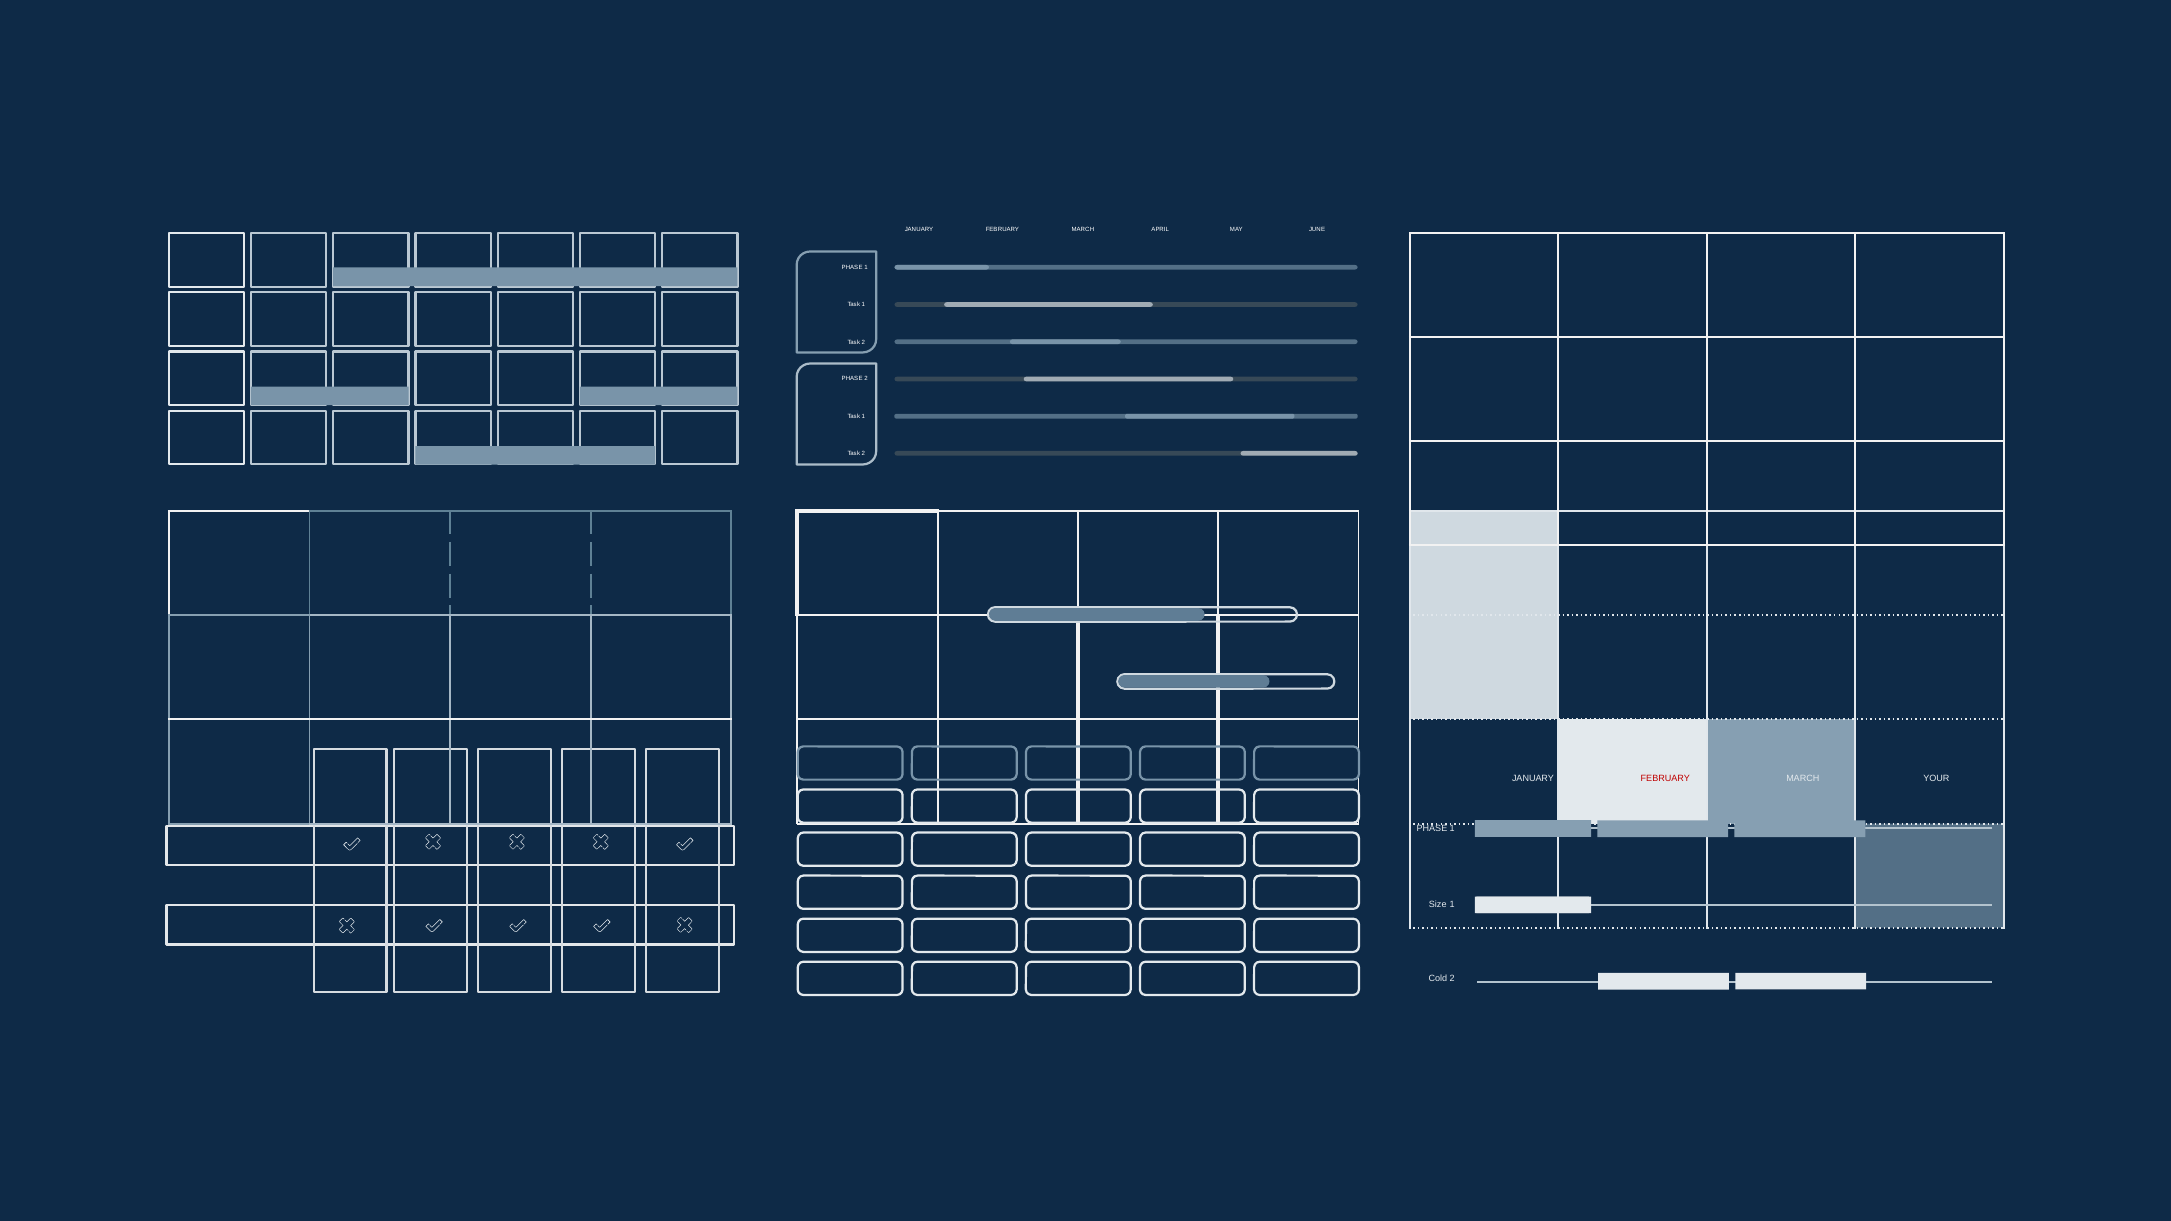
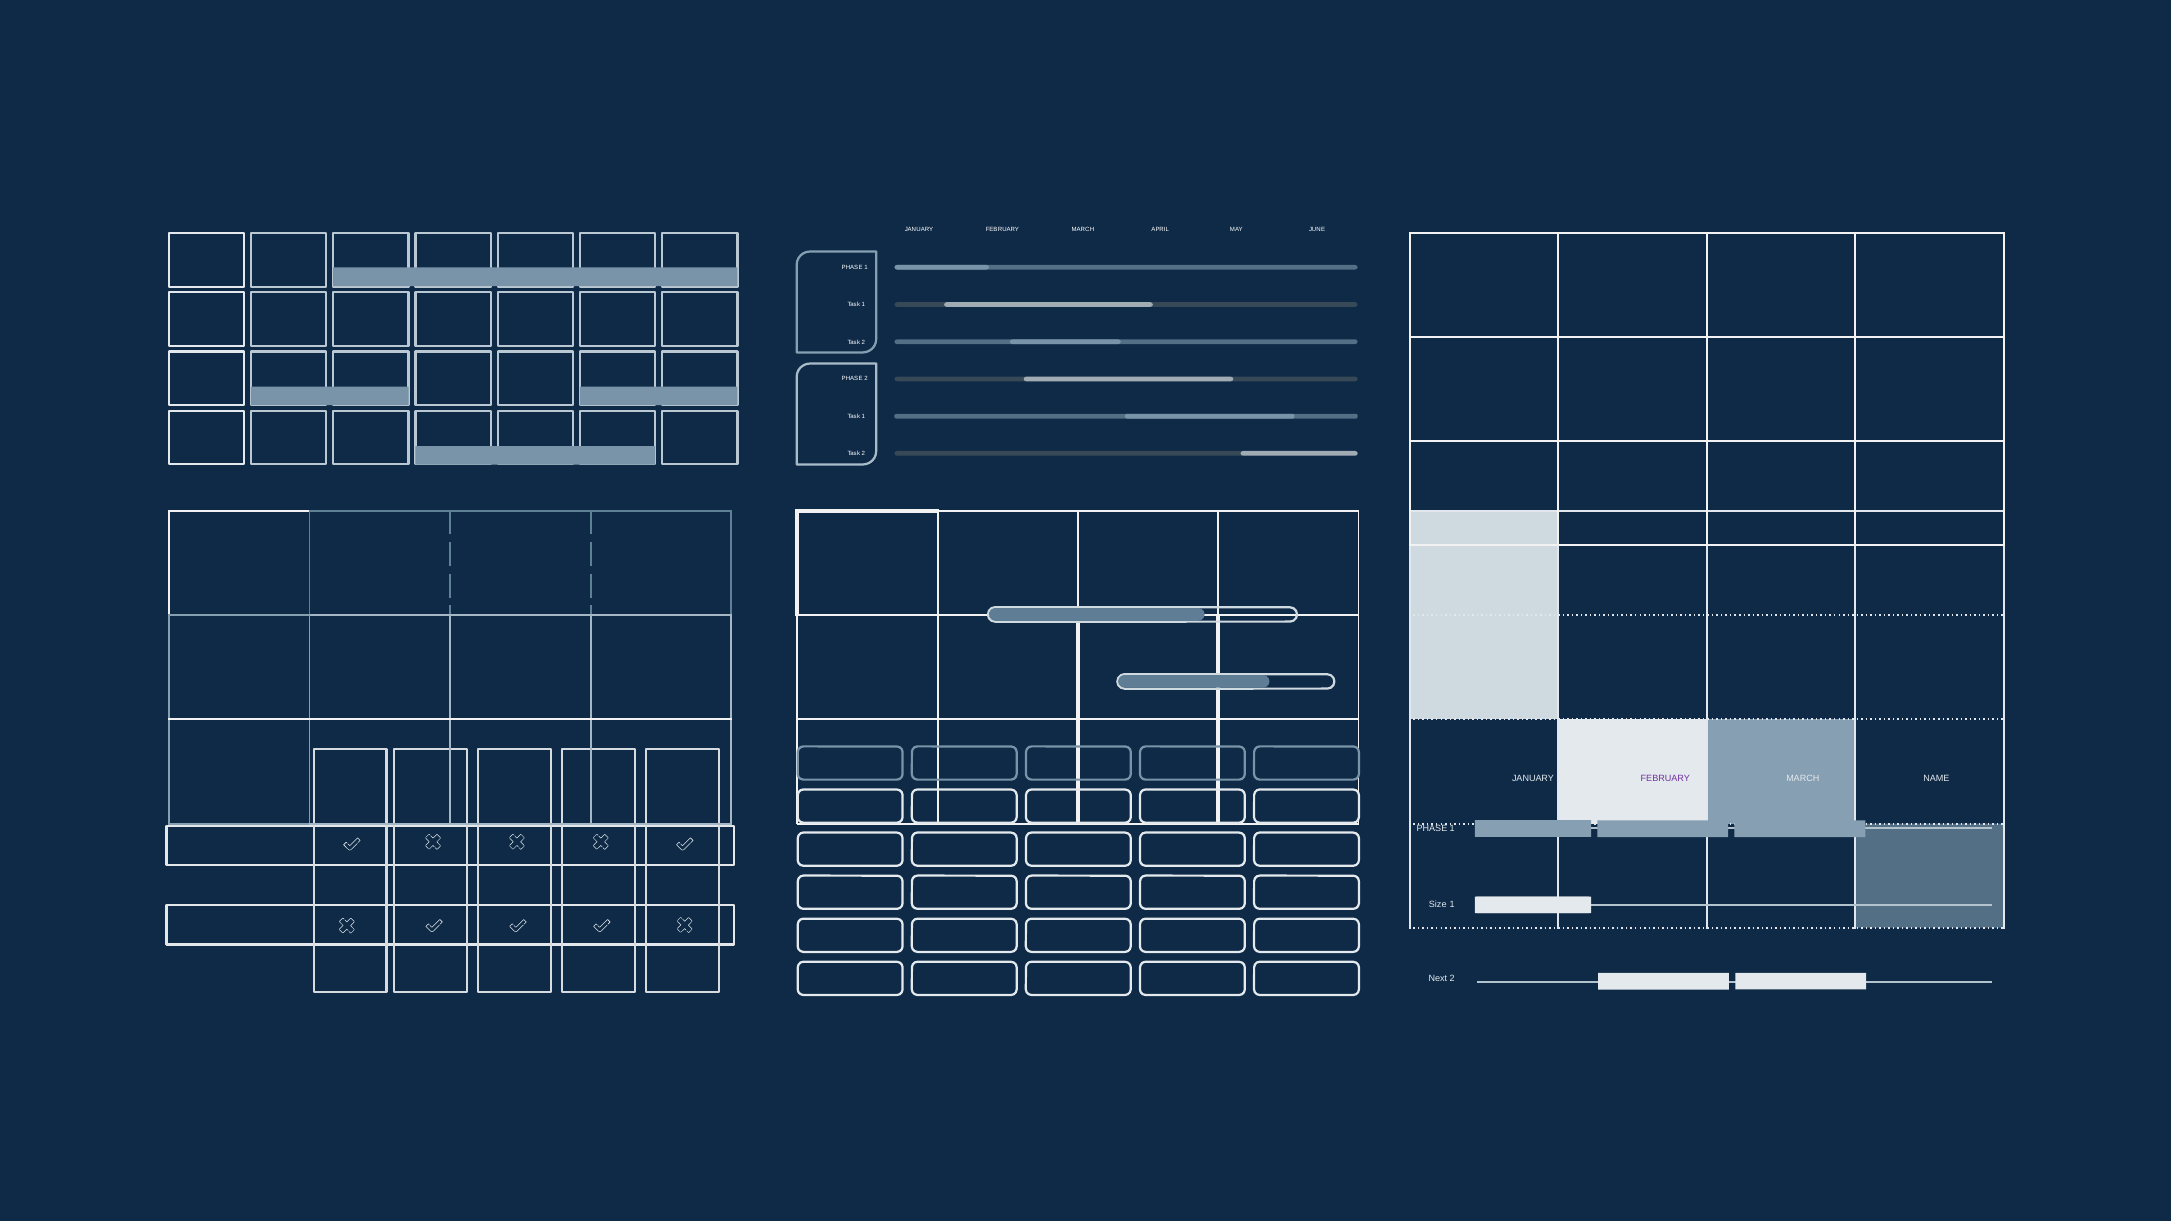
FEBRUARY at (1665, 779) colour: red -> purple
YOUR: YOUR -> NAME
Cold: Cold -> Next
